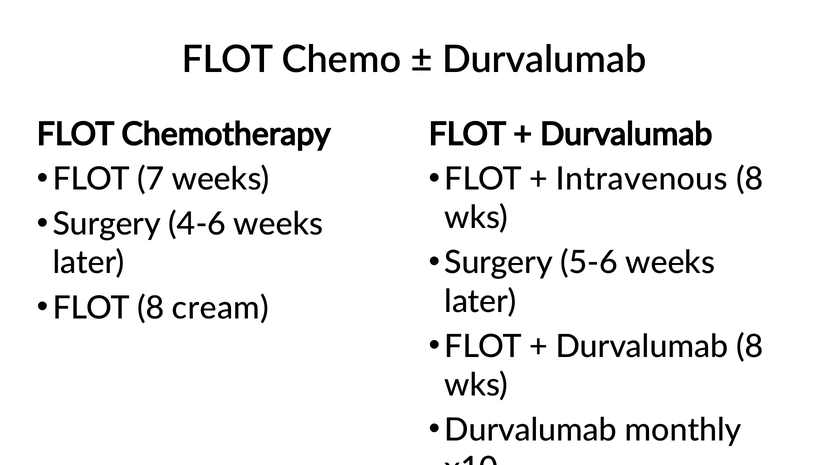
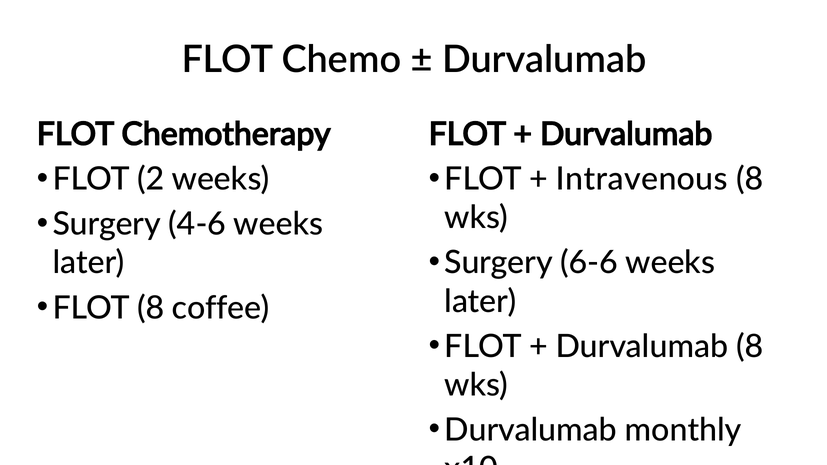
7: 7 -> 2
5-6: 5-6 -> 6-6
cream: cream -> coffee
